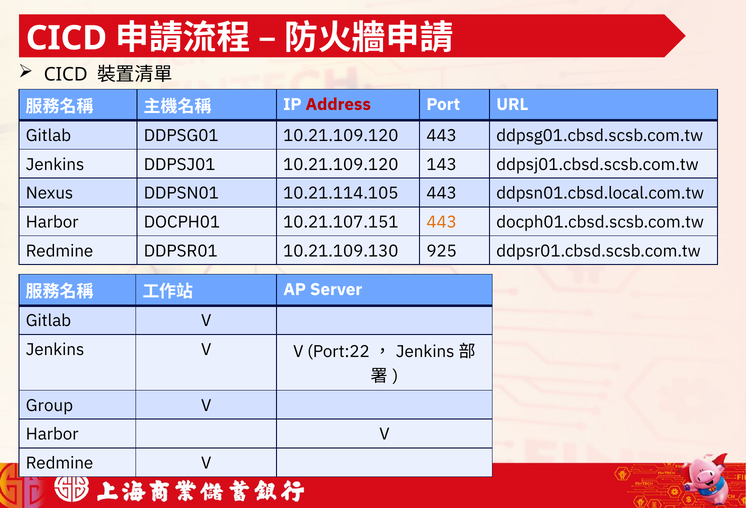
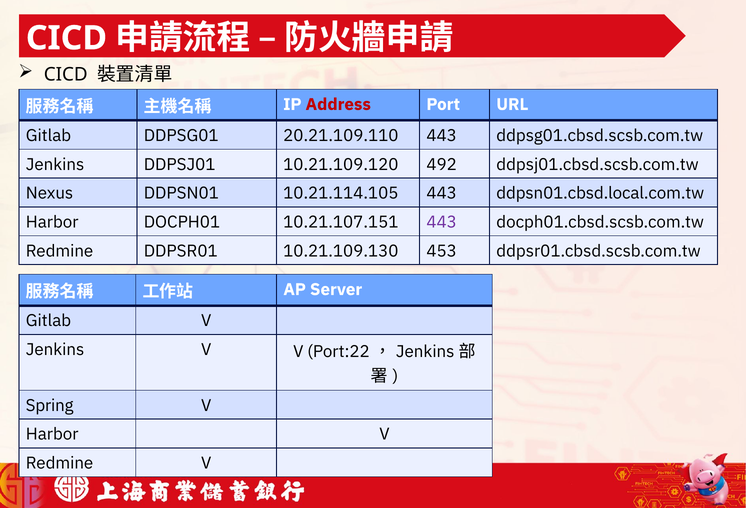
DDPSG01 10.21.109.120: 10.21.109.120 -> 20.21.109.110
143: 143 -> 492
443 at (442, 222) colour: orange -> purple
925: 925 -> 453
Group: Group -> Spring
